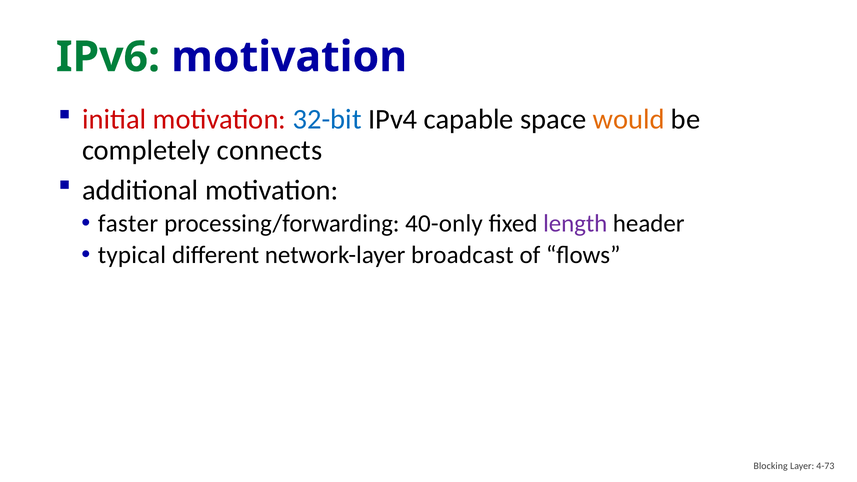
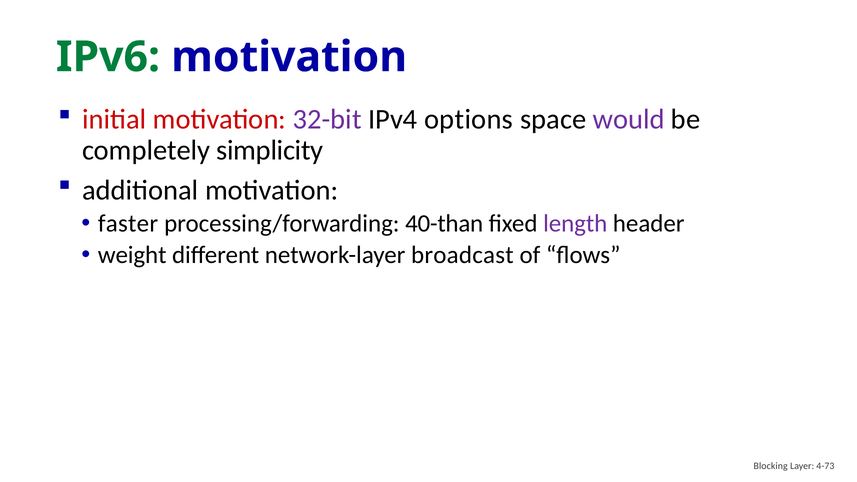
32-bit colour: blue -> purple
capable: capable -> options
would colour: orange -> purple
connects: connects -> simplicity
40-only: 40-only -> 40-than
typical: typical -> weight
